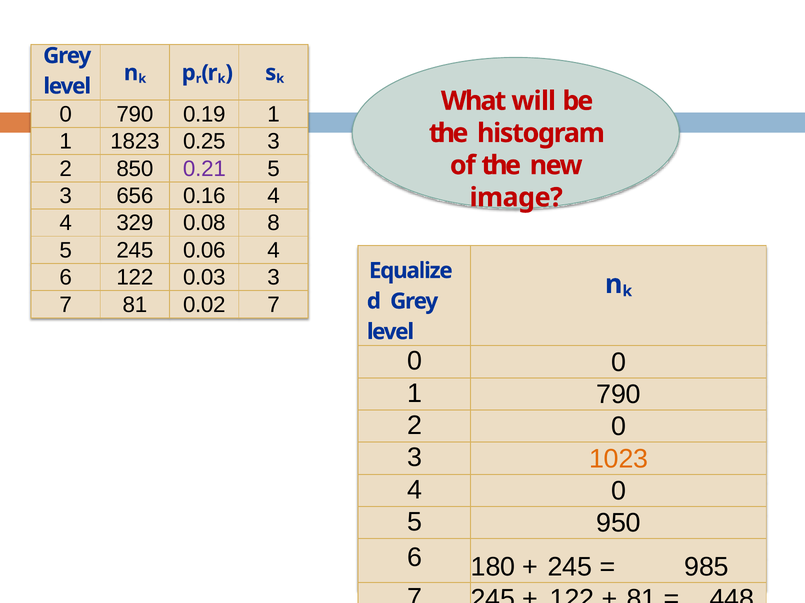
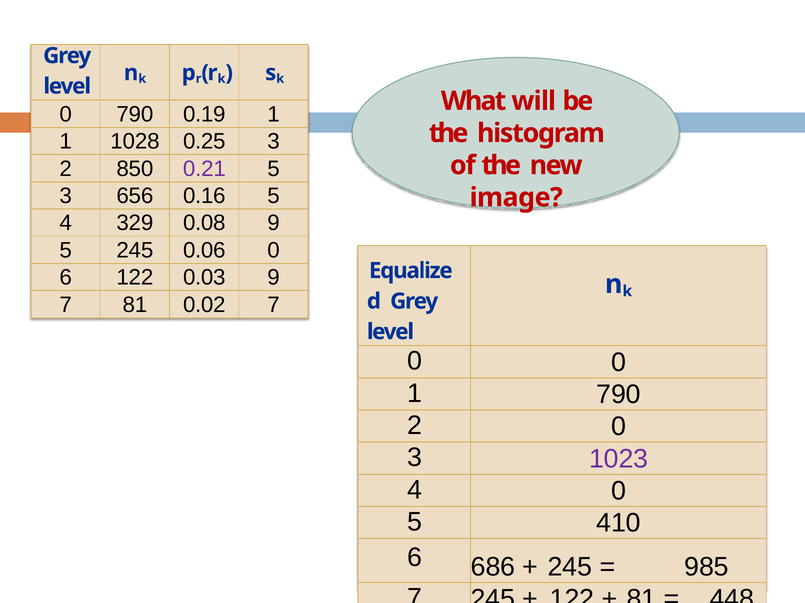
1823: 1823 -> 1028
0.16 4: 4 -> 5
0.08 8: 8 -> 9
0.06 4: 4 -> 0
0.03 3: 3 -> 9
1023 colour: orange -> purple
950: 950 -> 410
180: 180 -> 686
